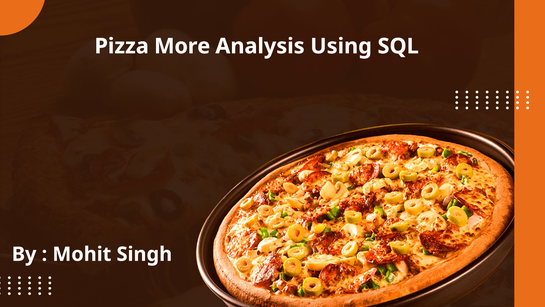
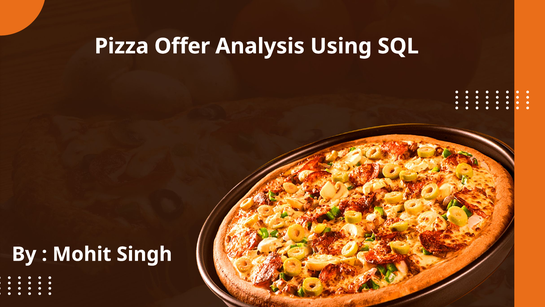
More: More -> Offer
